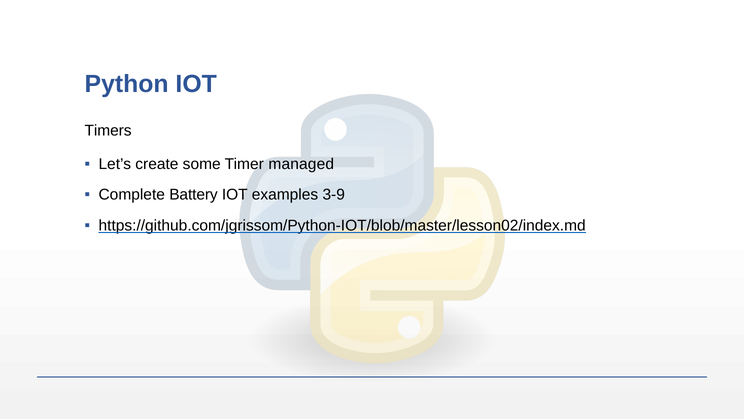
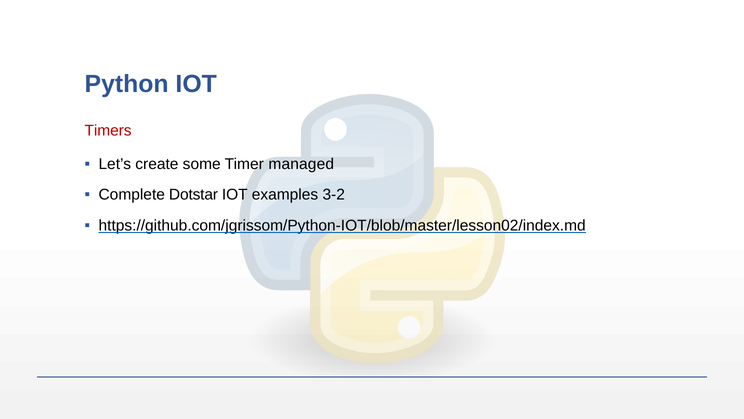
Timers colour: black -> red
Battery: Battery -> Dotstar
3-9: 3-9 -> 3-2
